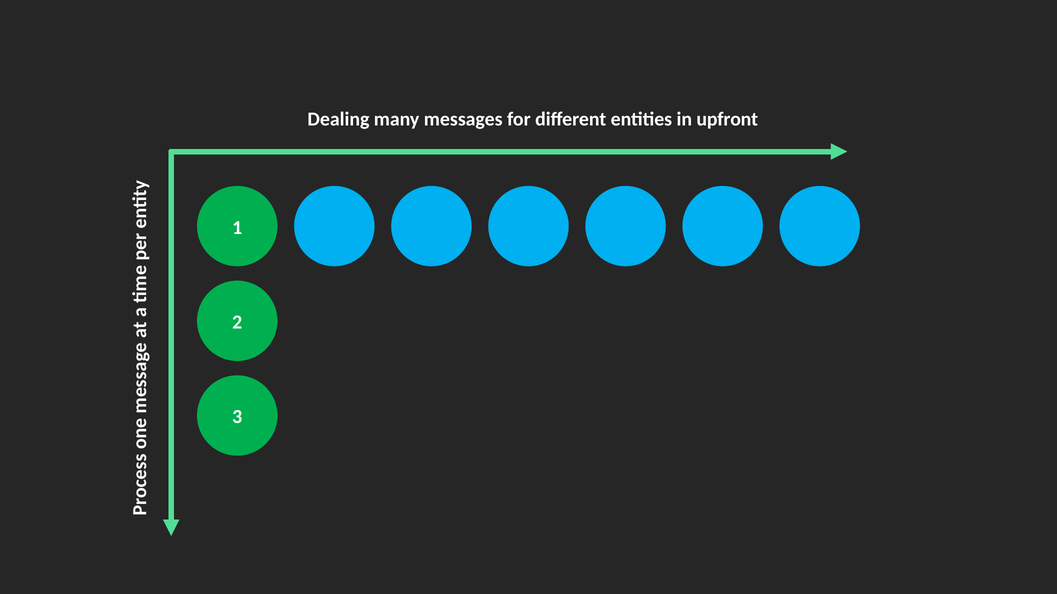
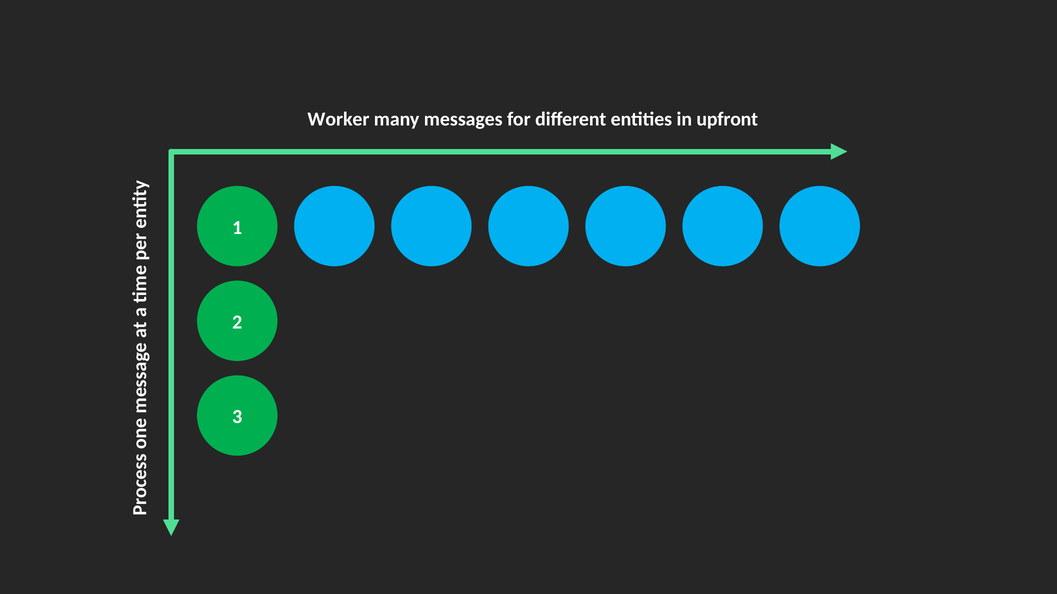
Dealing: Dealing -> Worker
